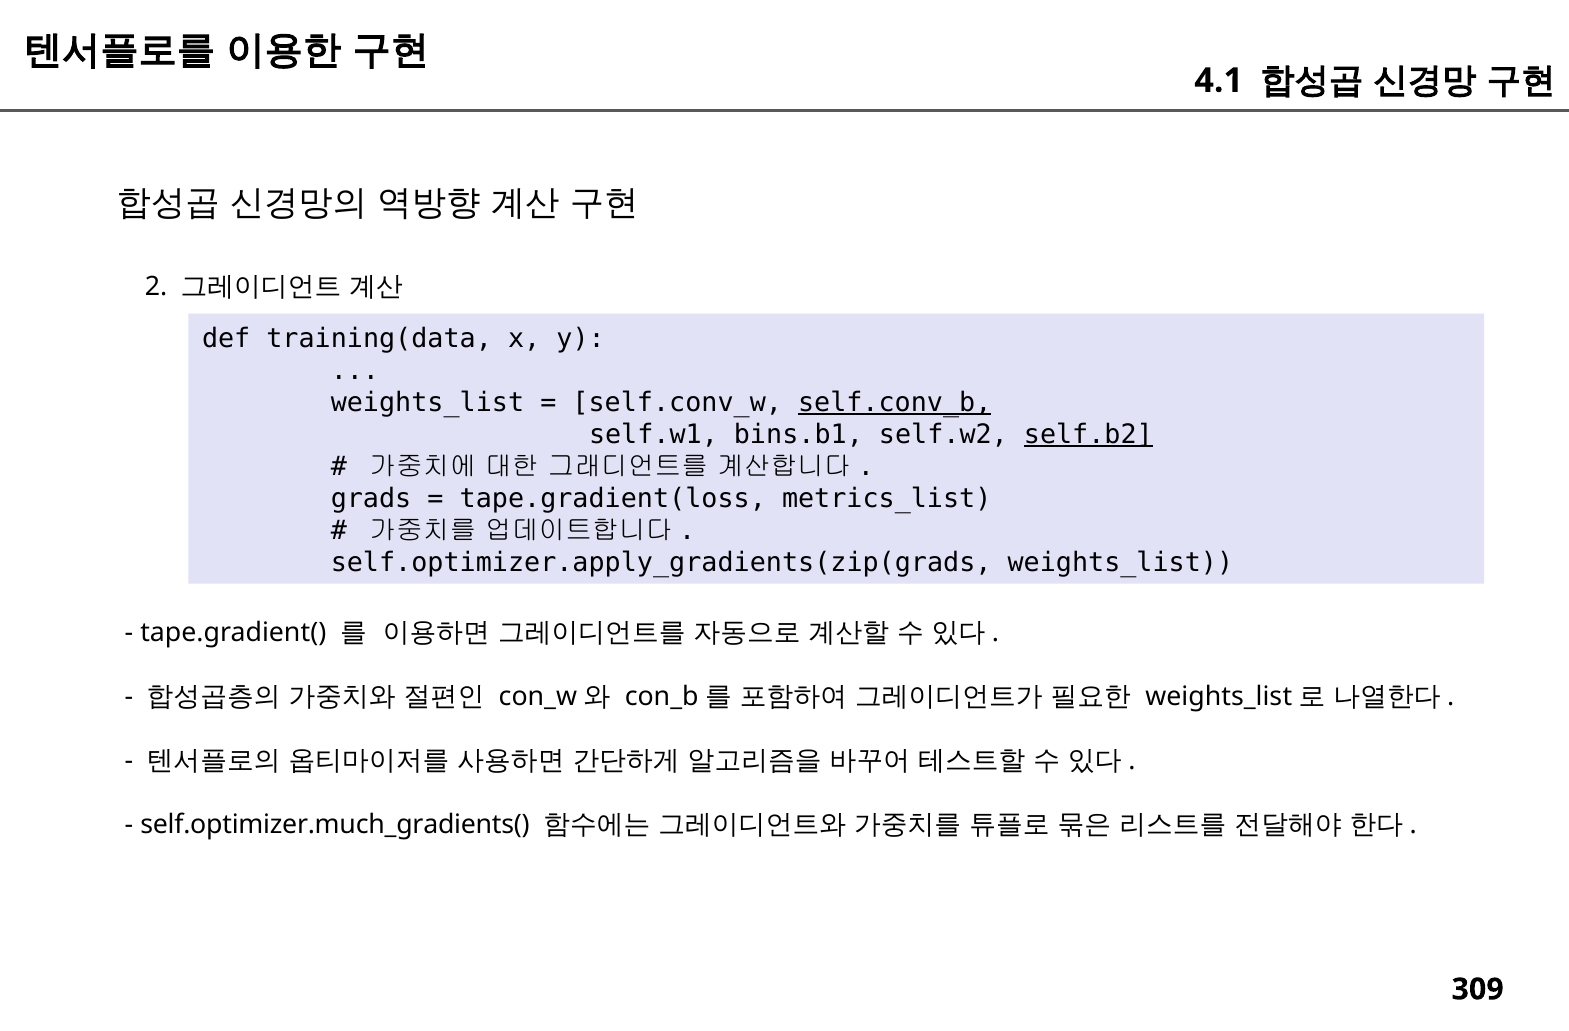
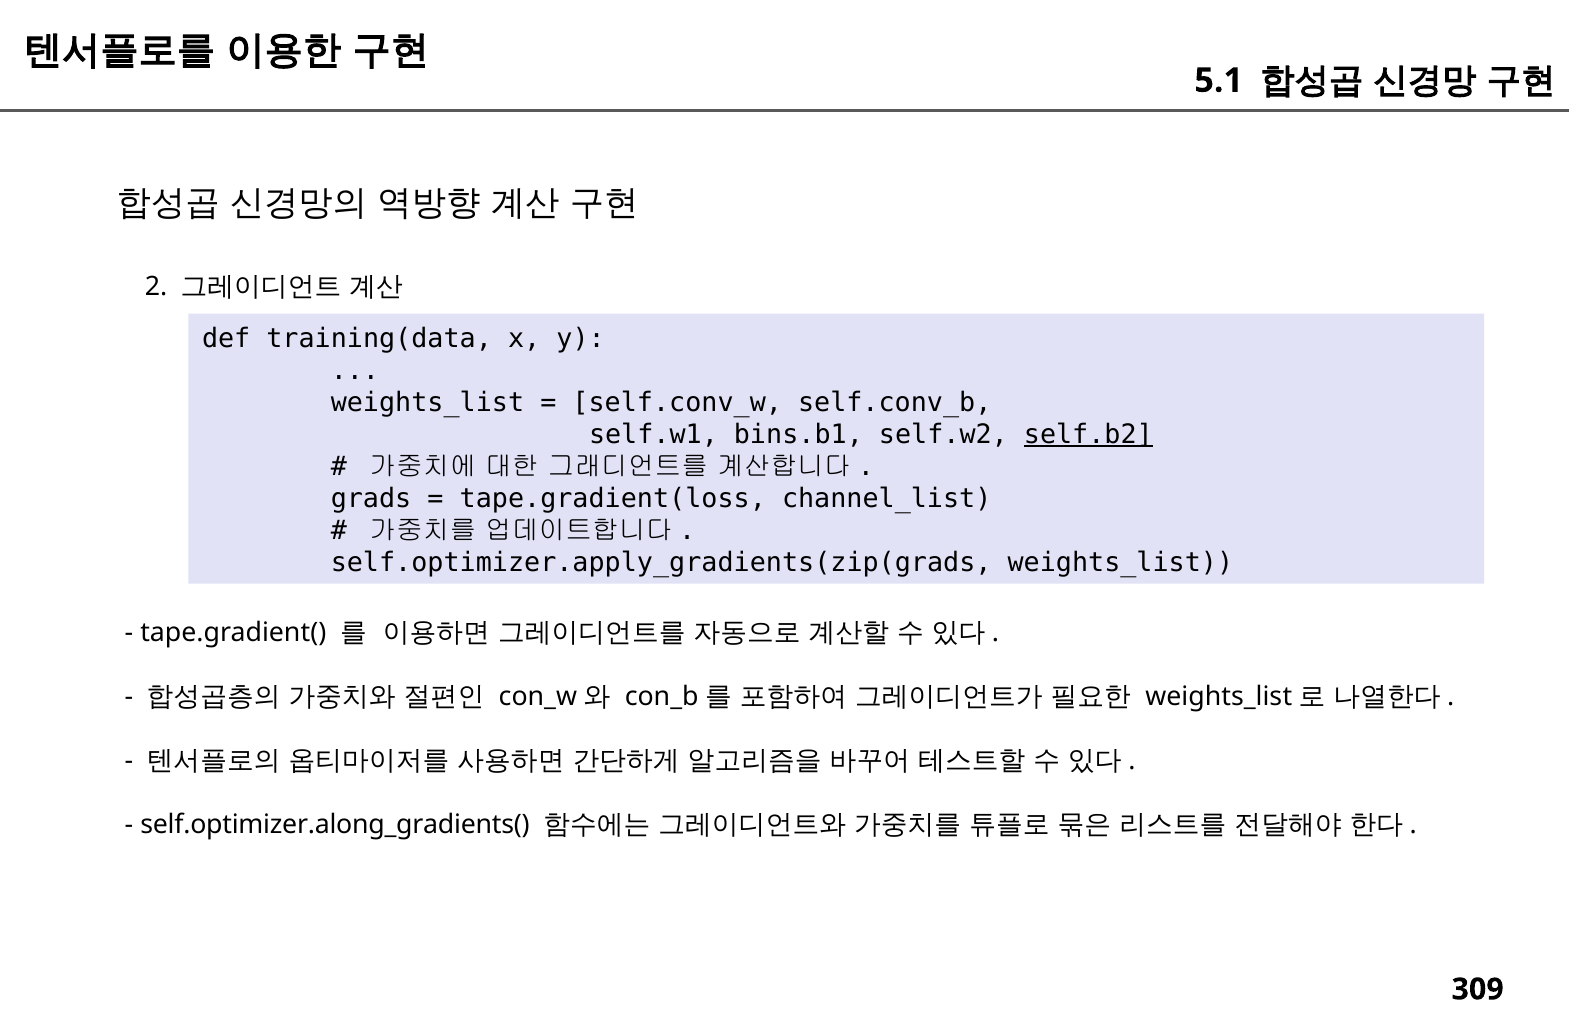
4.1: 4.1 -> 5.1
self.conv_b underline: present -> none
metrics_list: metrics_list -> channel_list
self.optimizer.much_gradients(: self.optimizer.much_gradients( -> self.optimizer.along_gradients(
